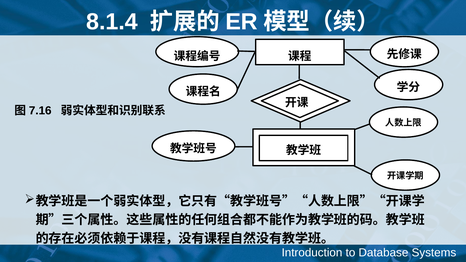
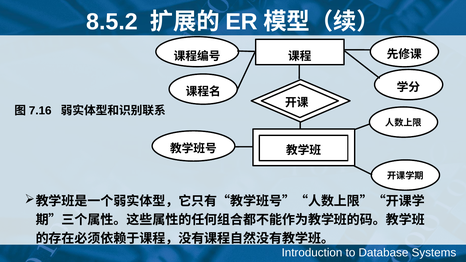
8.1.4: 8.1.4 -> 8.5.2
